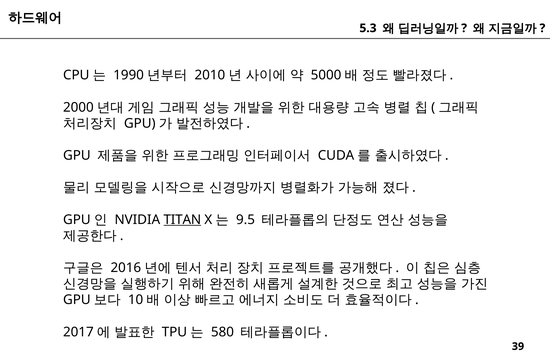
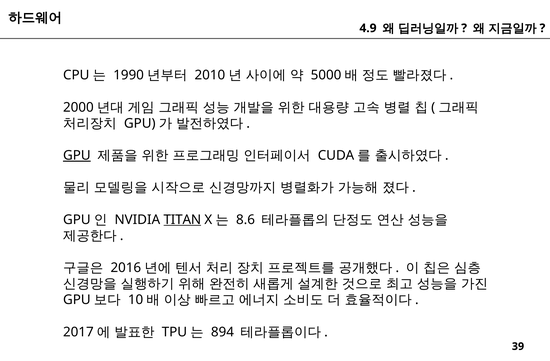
5.3: 5.3 -> 4.9
GPU underline: none -> present
9.5: 9.5 -> 8.6
580: 580 -> 894
